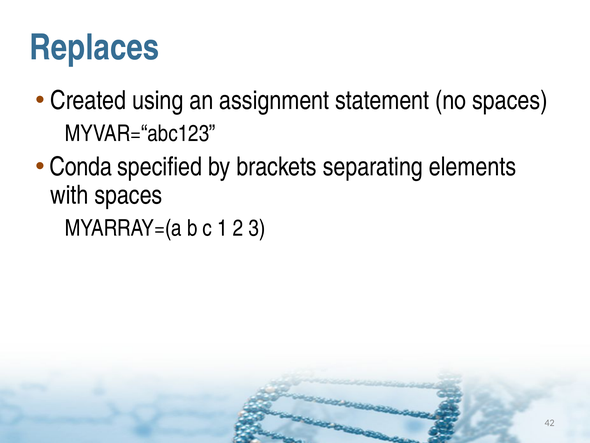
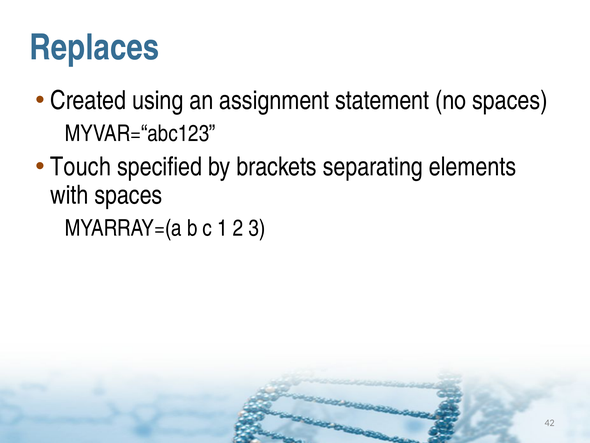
Conda: Conda -> Touch
